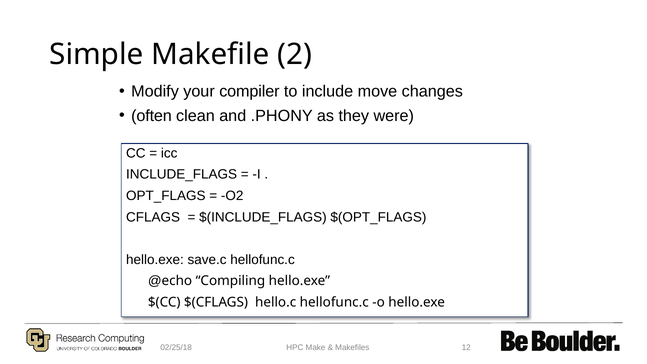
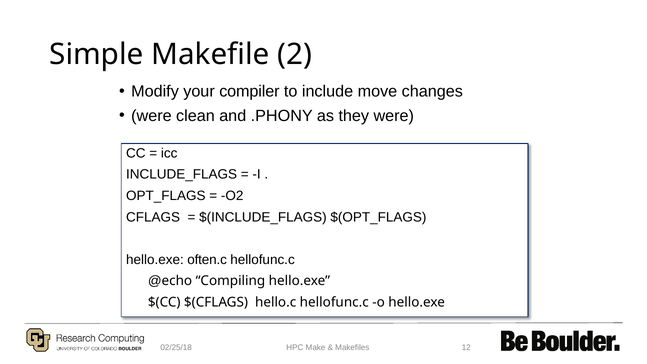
often at (152, 116): often -> were
save.c: save.c -> often.c
